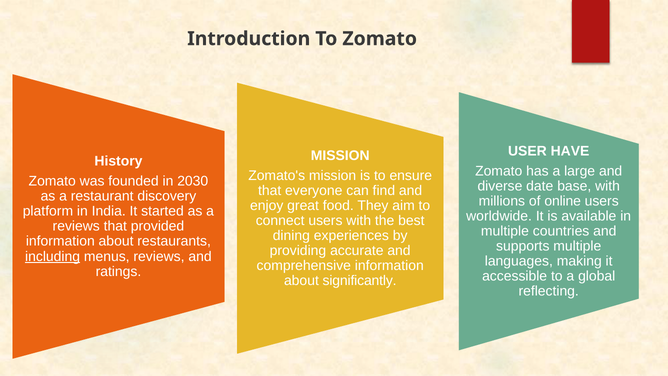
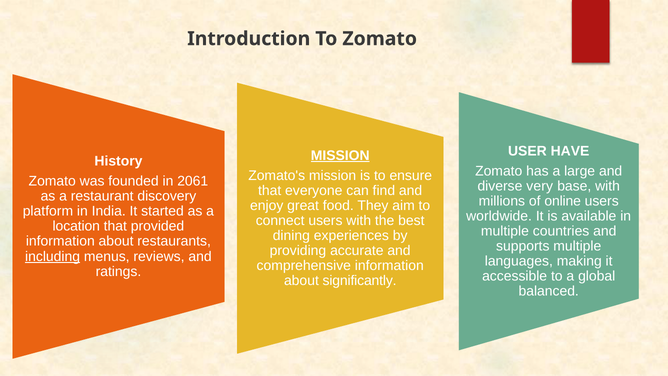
MISSION at (340, 155) underline: none -> present
2030: 2030 -> 2061
date: date -> very
reviews at (76, 226): reviews -> location
reflecting: reflecting -> balanced
